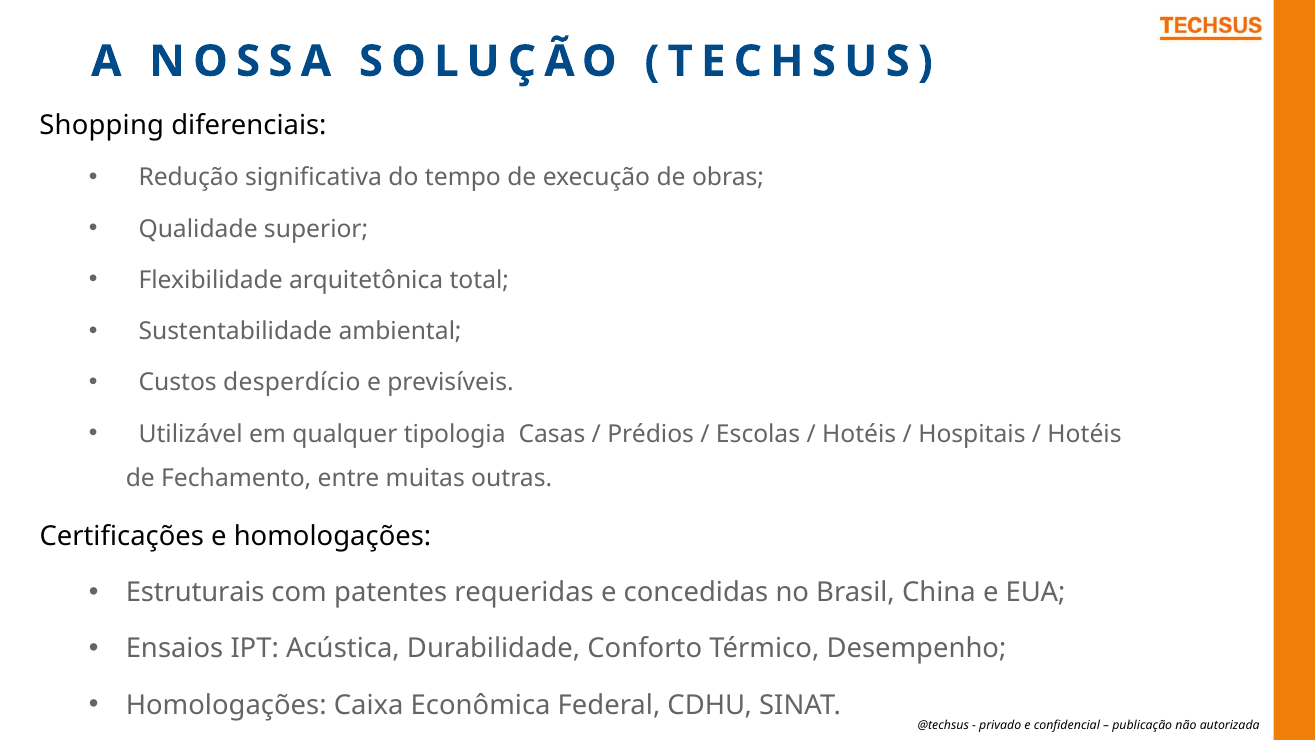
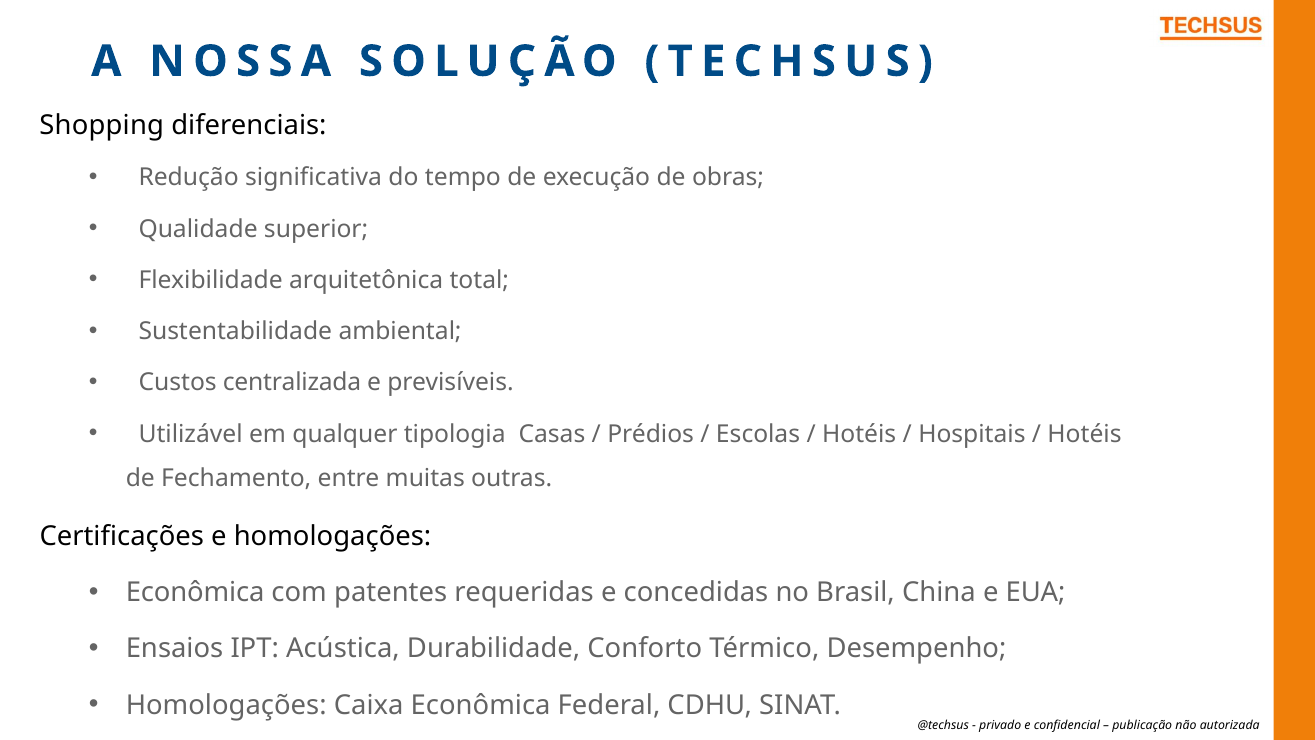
desperdício: desperdício -> centralizada
Estruturais at (195, 592): Estruturais -> Econômica
